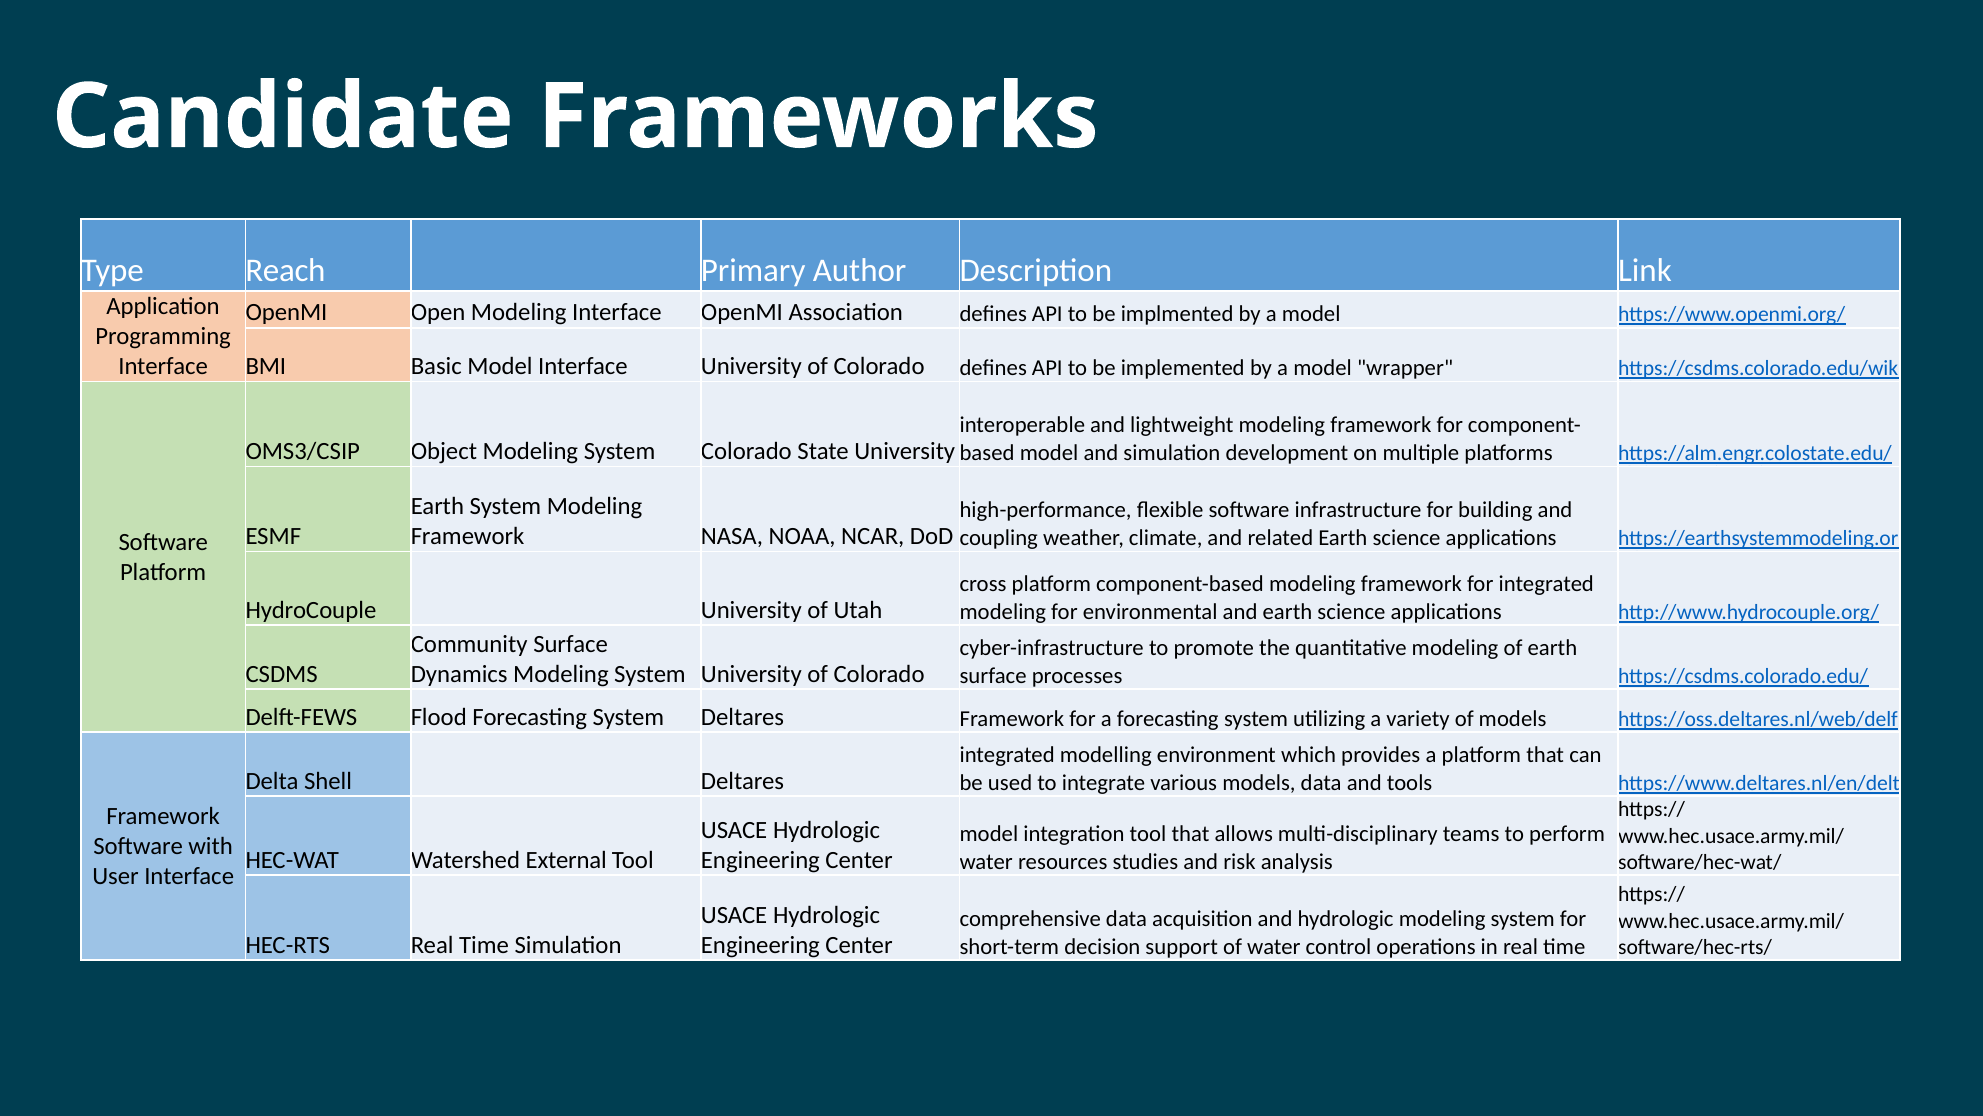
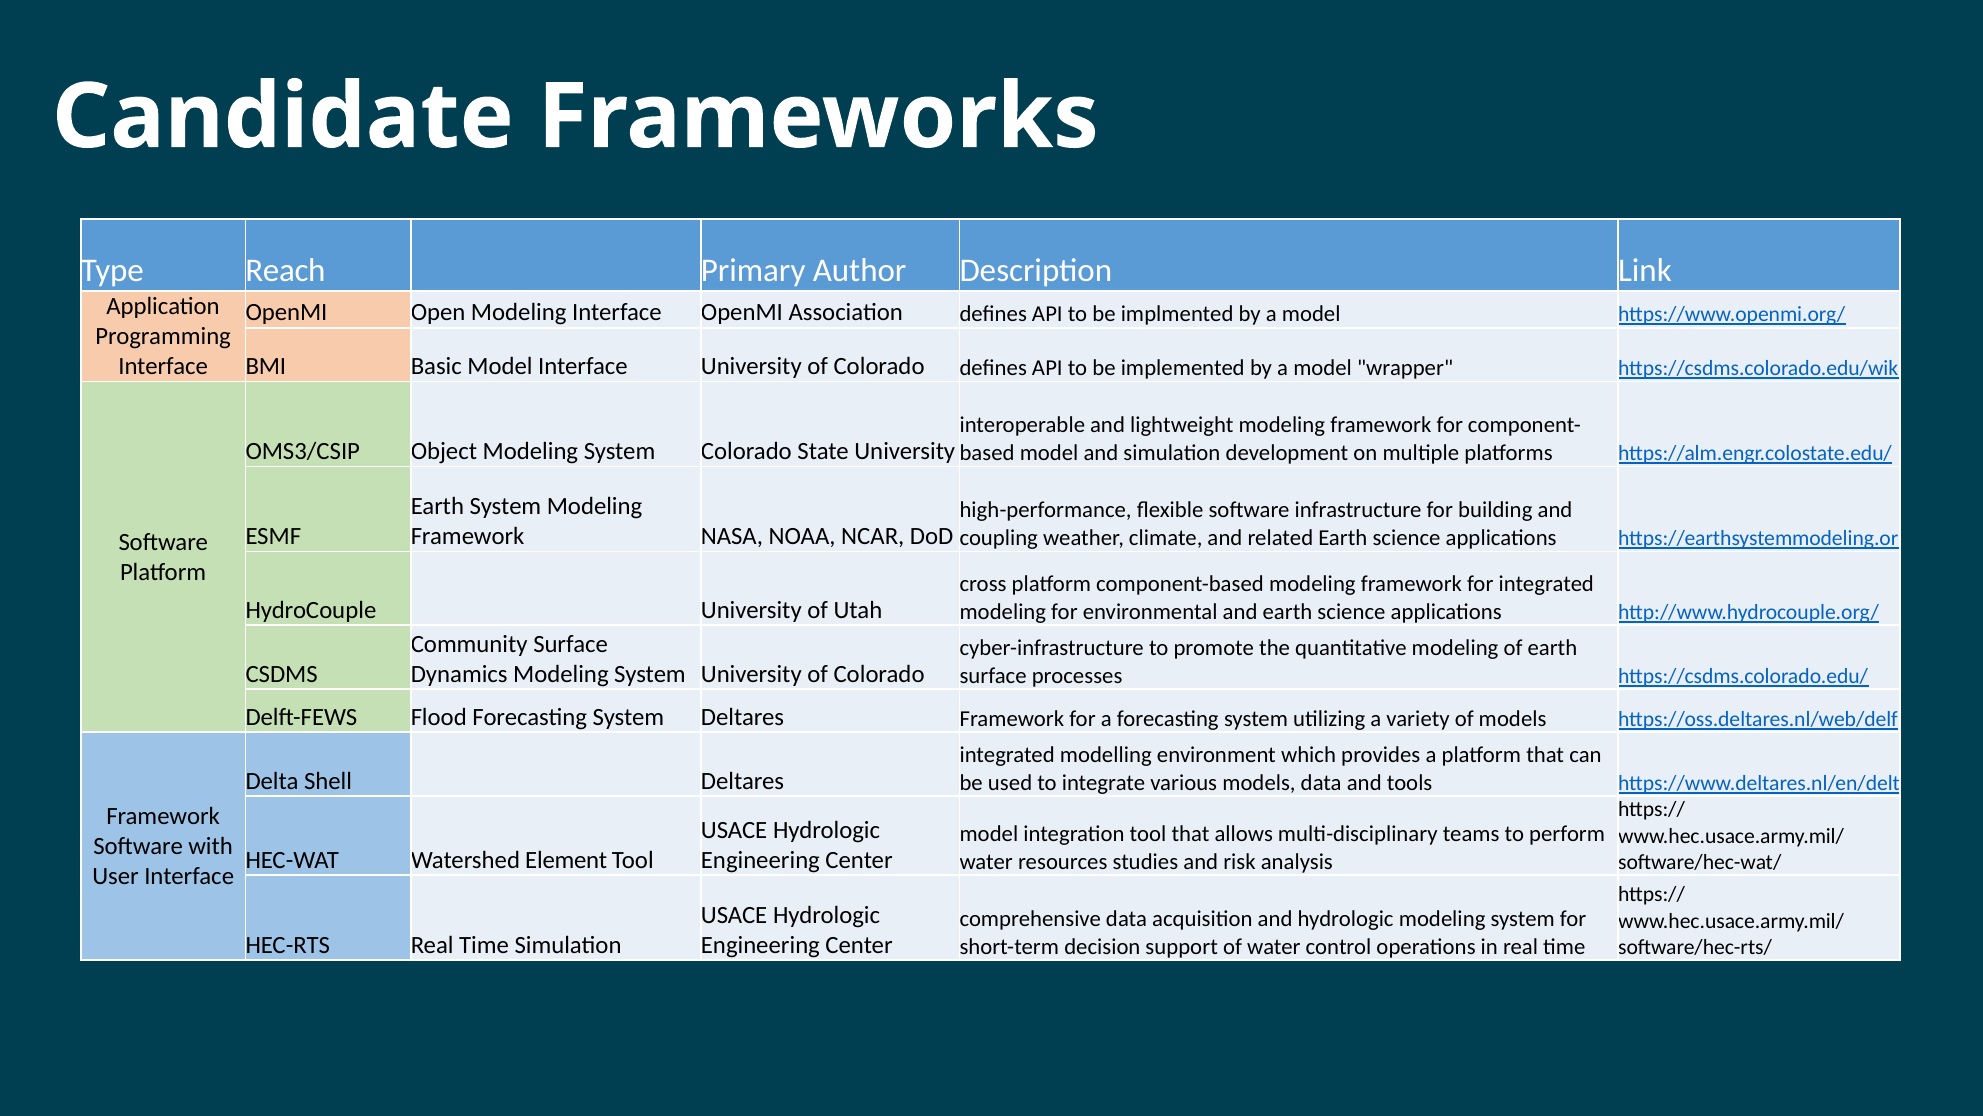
External: External -> Element
